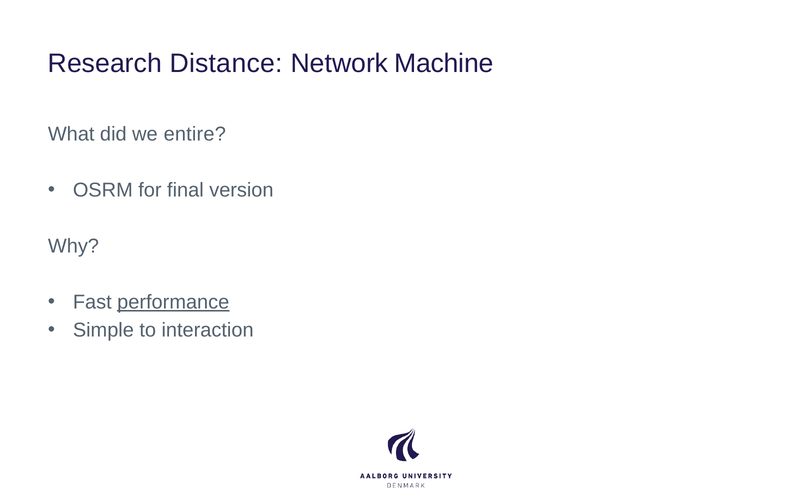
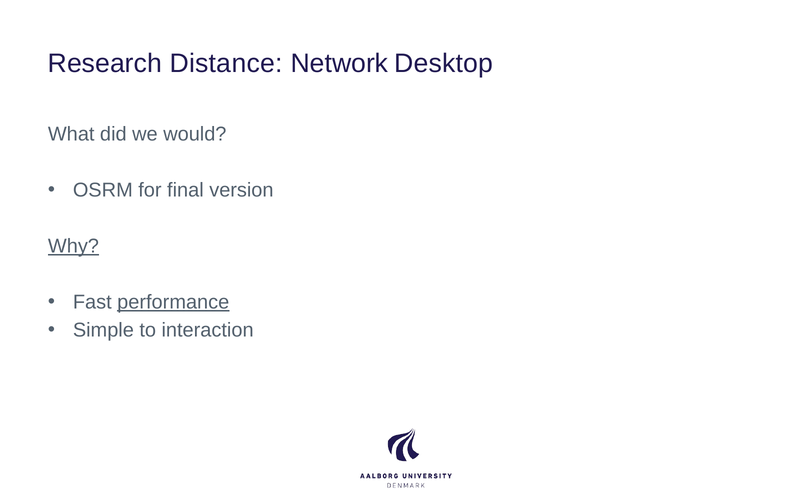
Machine: Machine -> Desktop
entire: entire -> would
Why underline: none -> present
